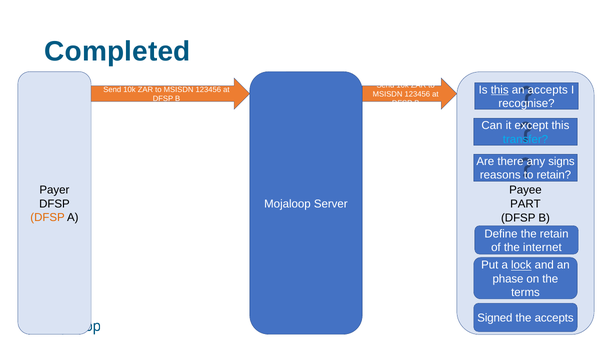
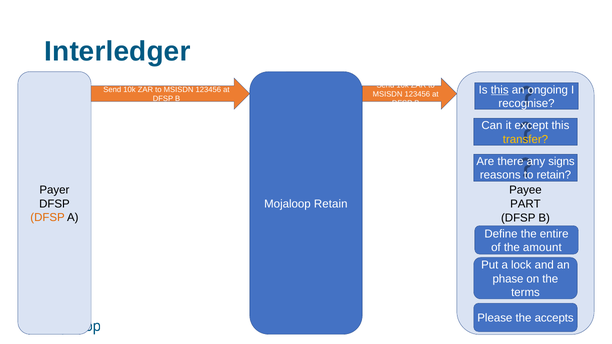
Completed: Completed -> Interledger
an accepts: accepts -> ongoing
transfer colour: light blue -> yellow
Mojaloop Server: Server -> Retain
the retain: retain -> entire
internet: internet -> amount
lock underline: present -> none
Signed: Signed -> Please
